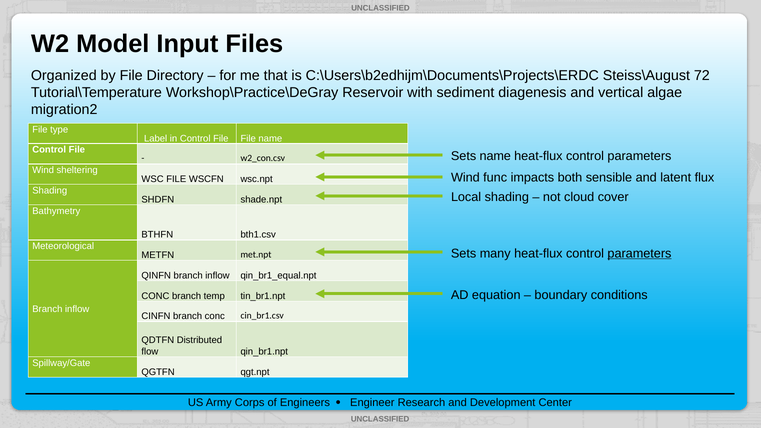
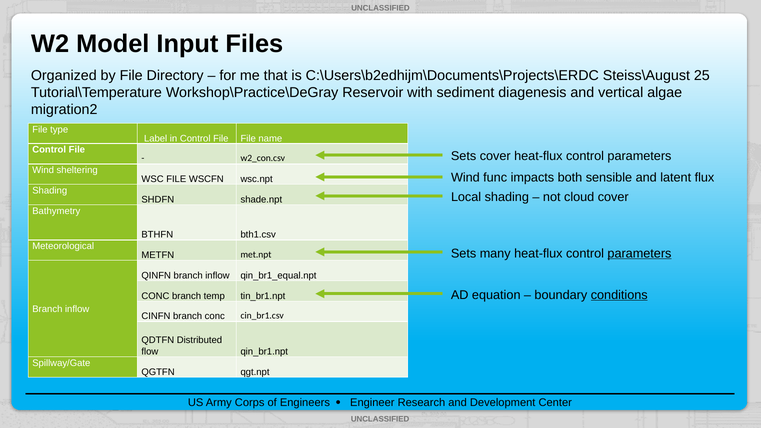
72: 72 -> 25
Sets name: name -> cover
conditions underline: none -> present
